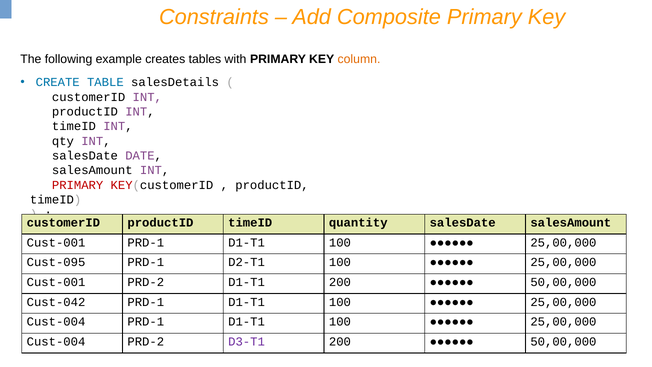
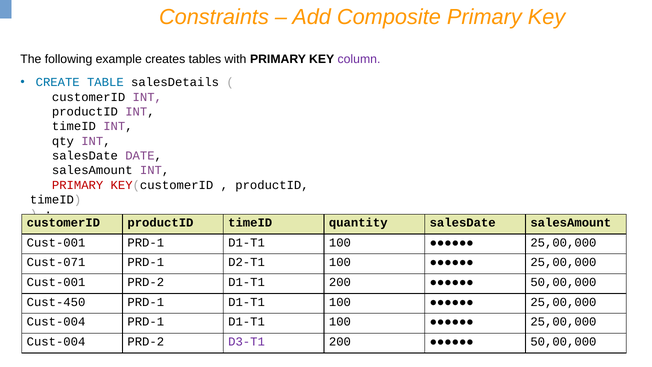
column colour: orange -> purple
Cust-095: Cust-095 -> Cust-071
Cust-042: Cust-042 -> Cust-450
